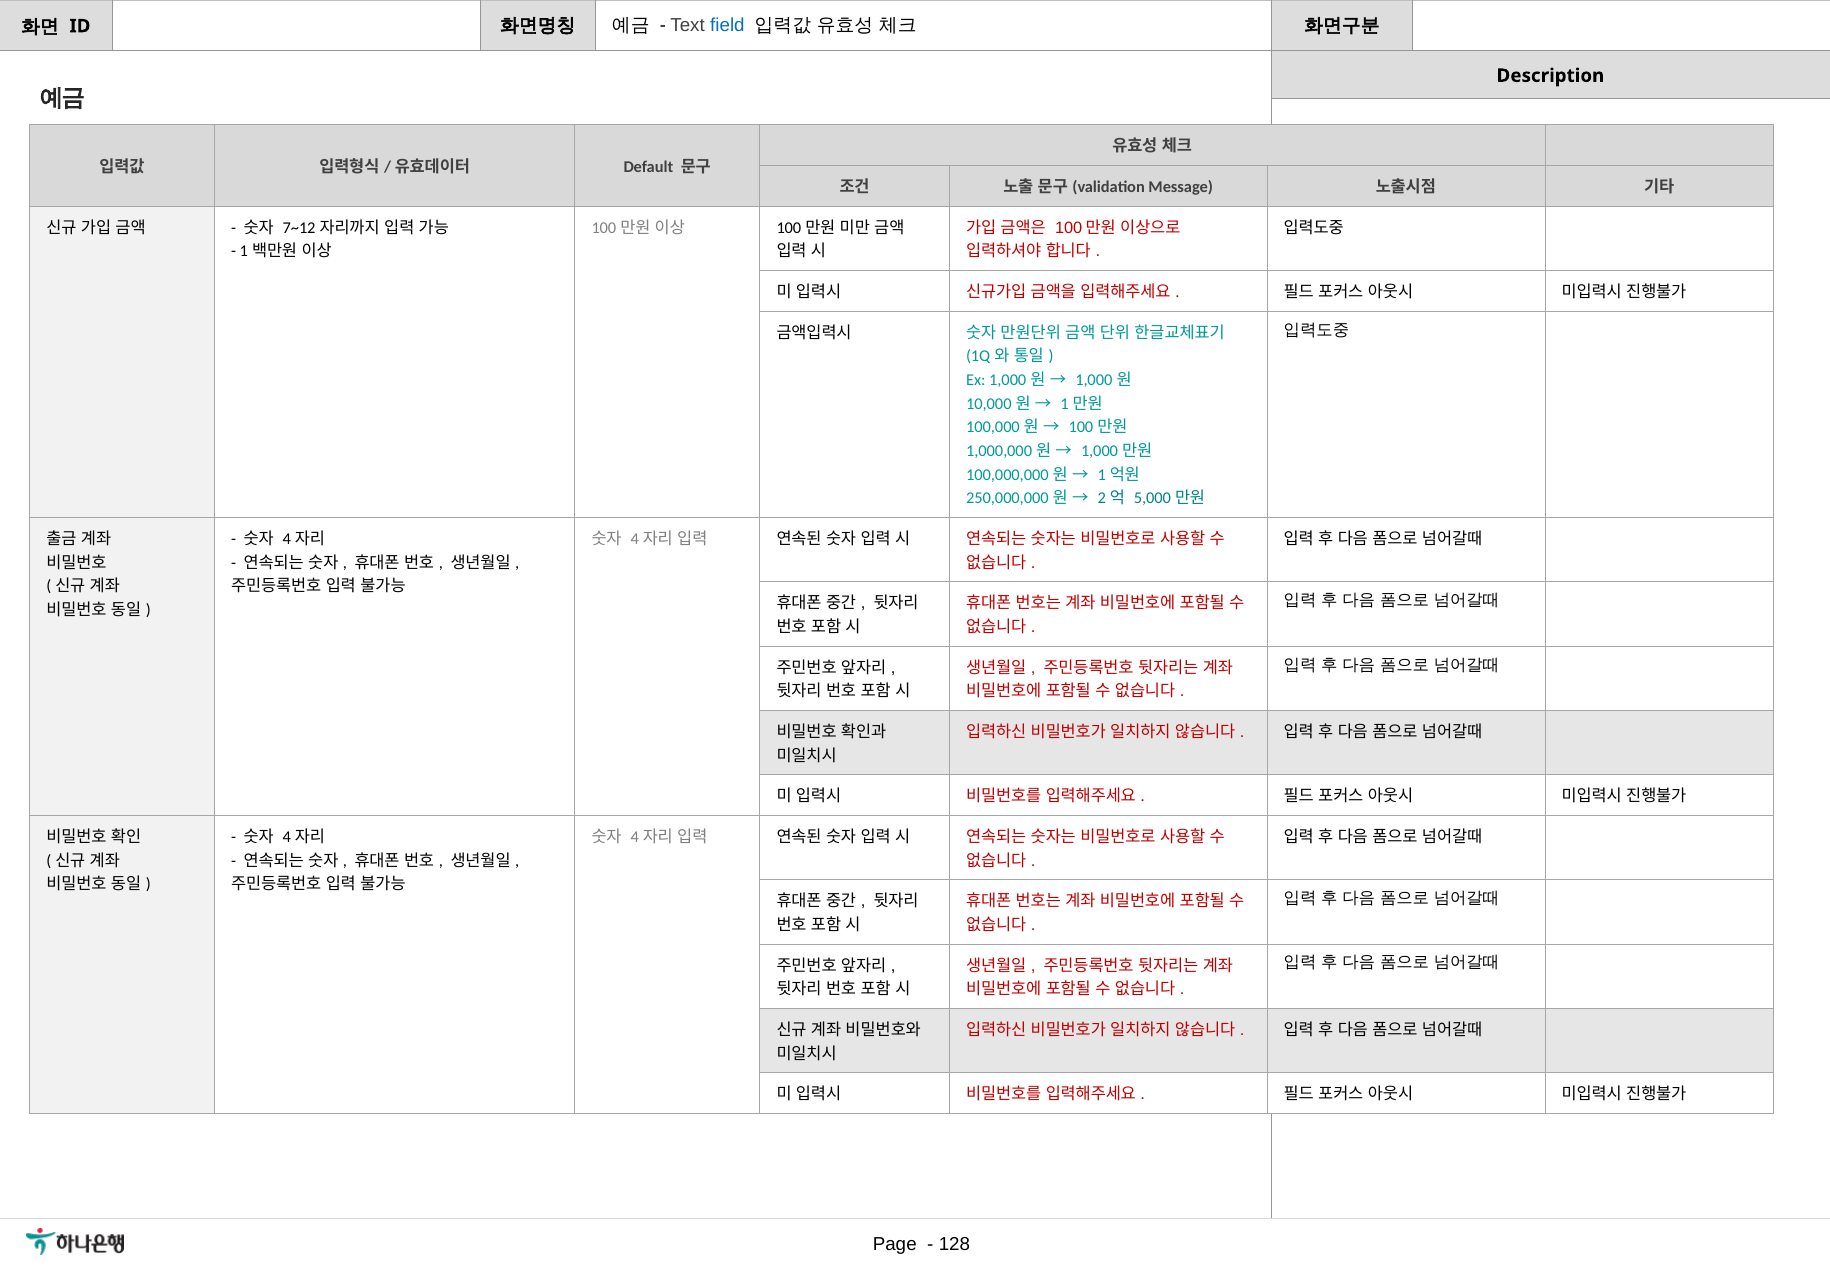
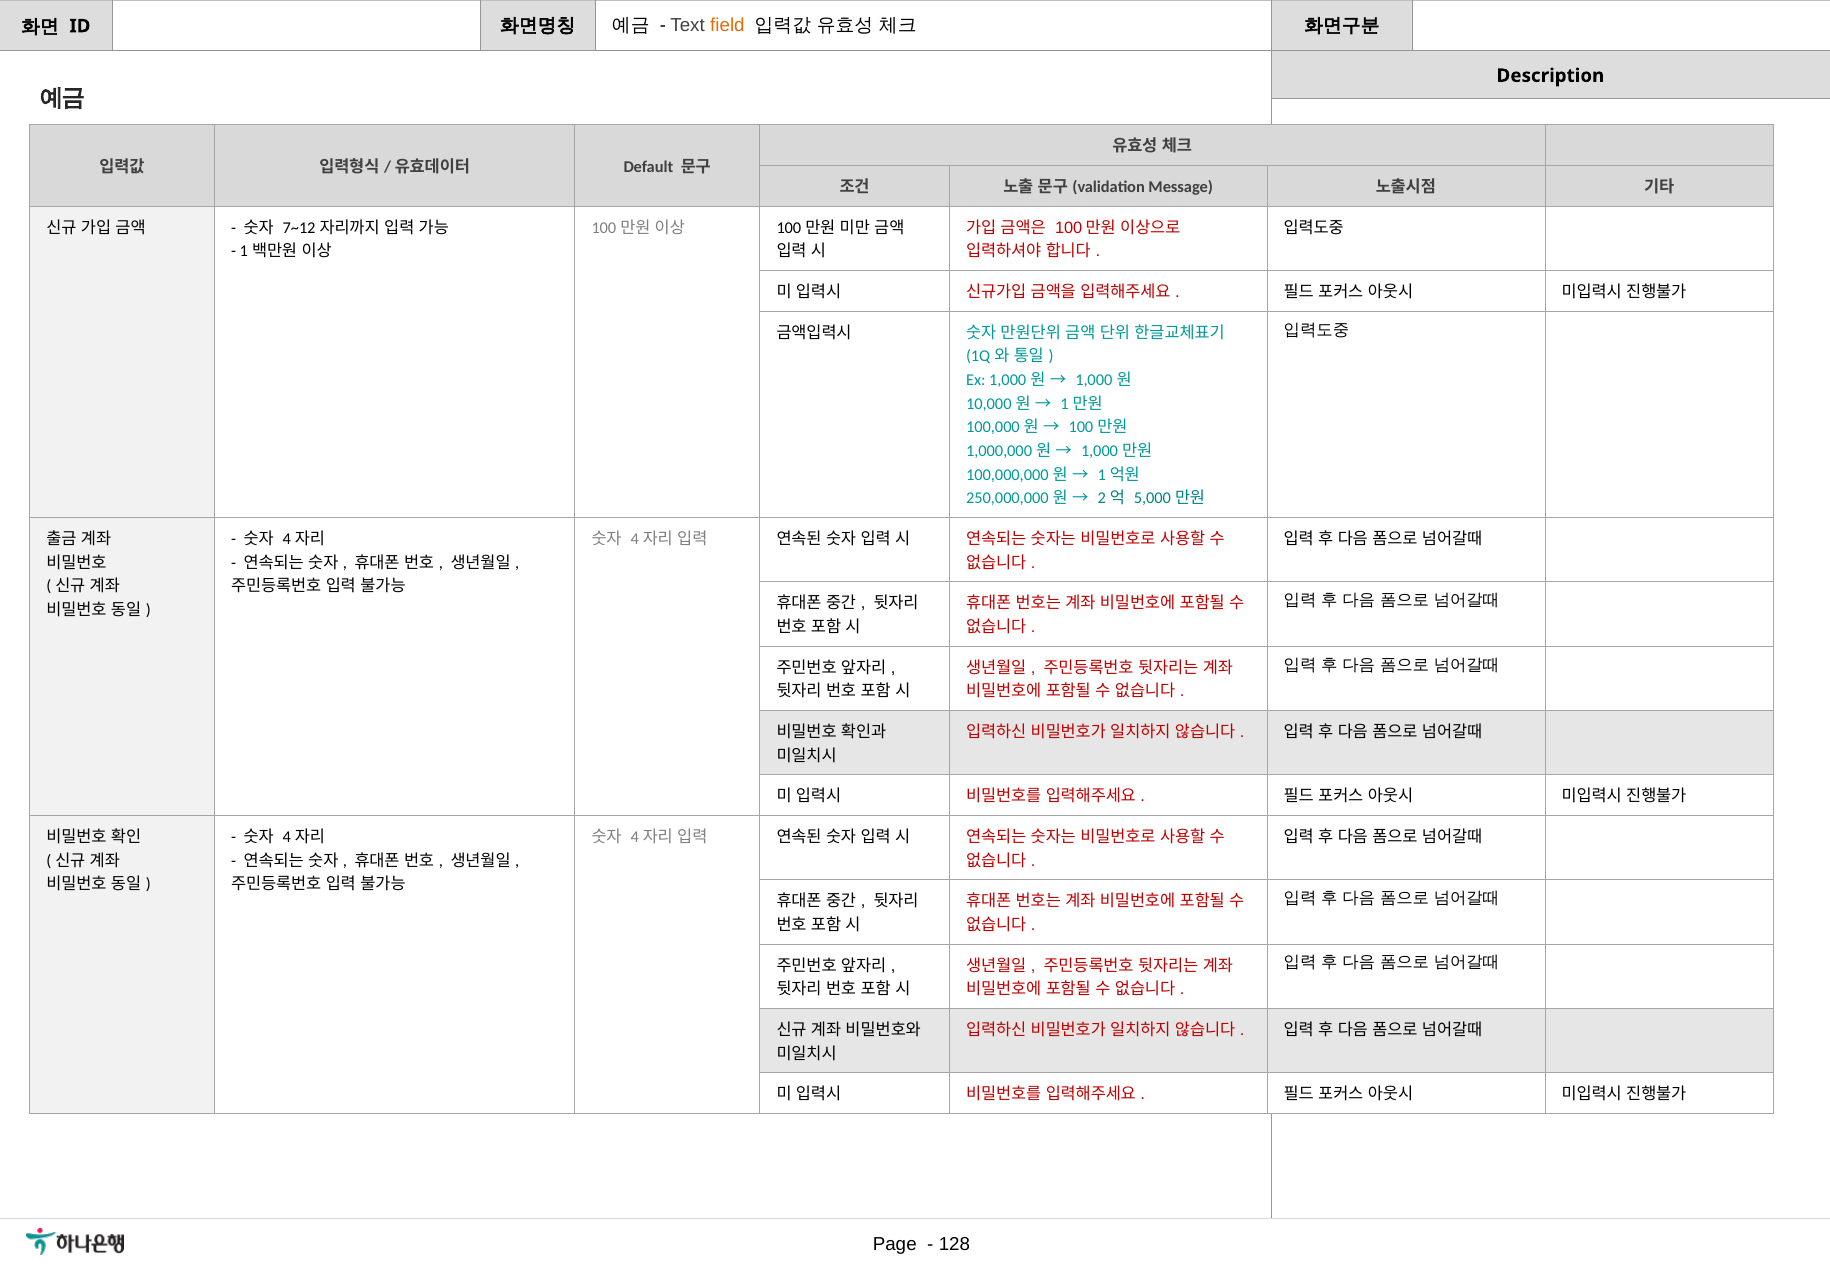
field colour: blue -> orange
